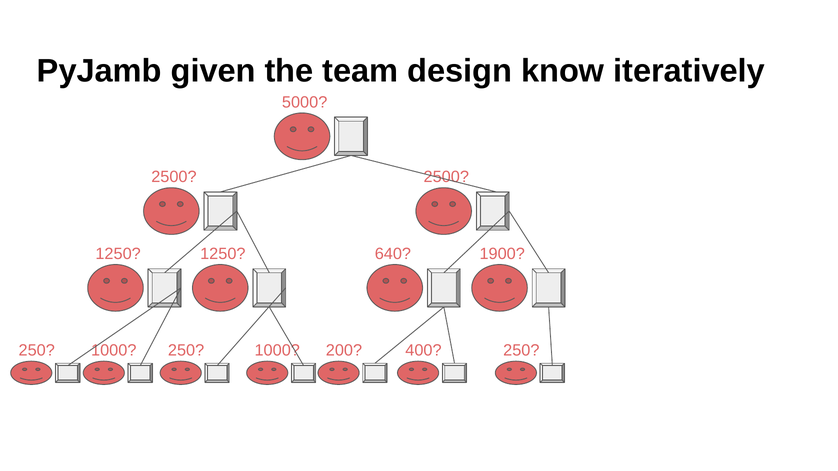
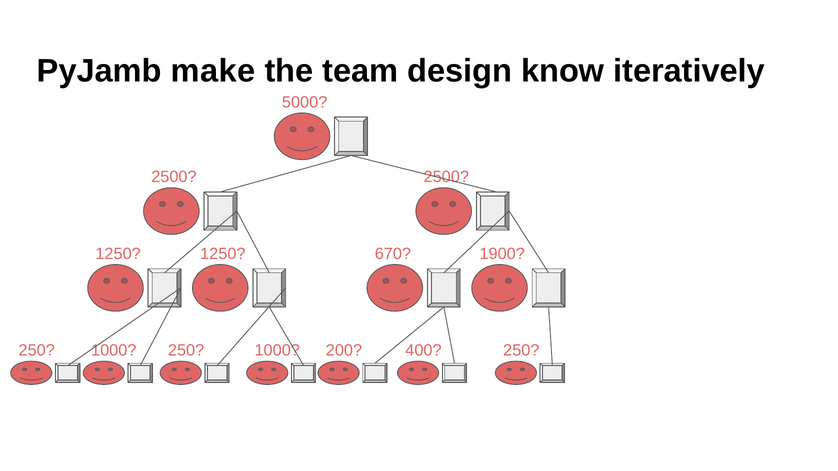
given: given -> make
640: 640 -> 670
